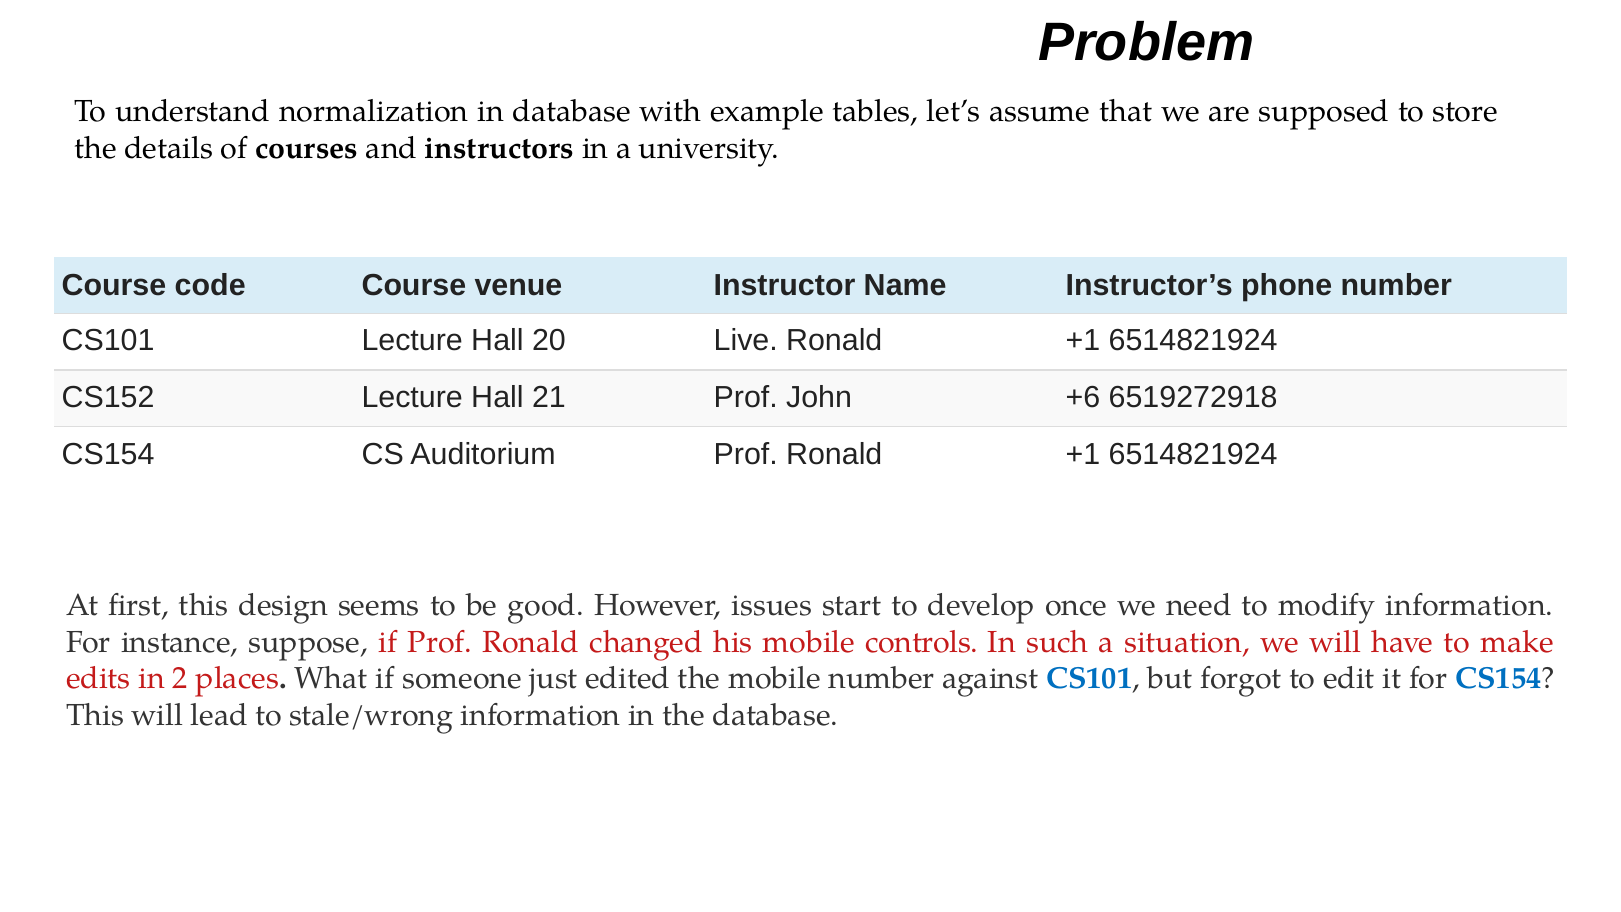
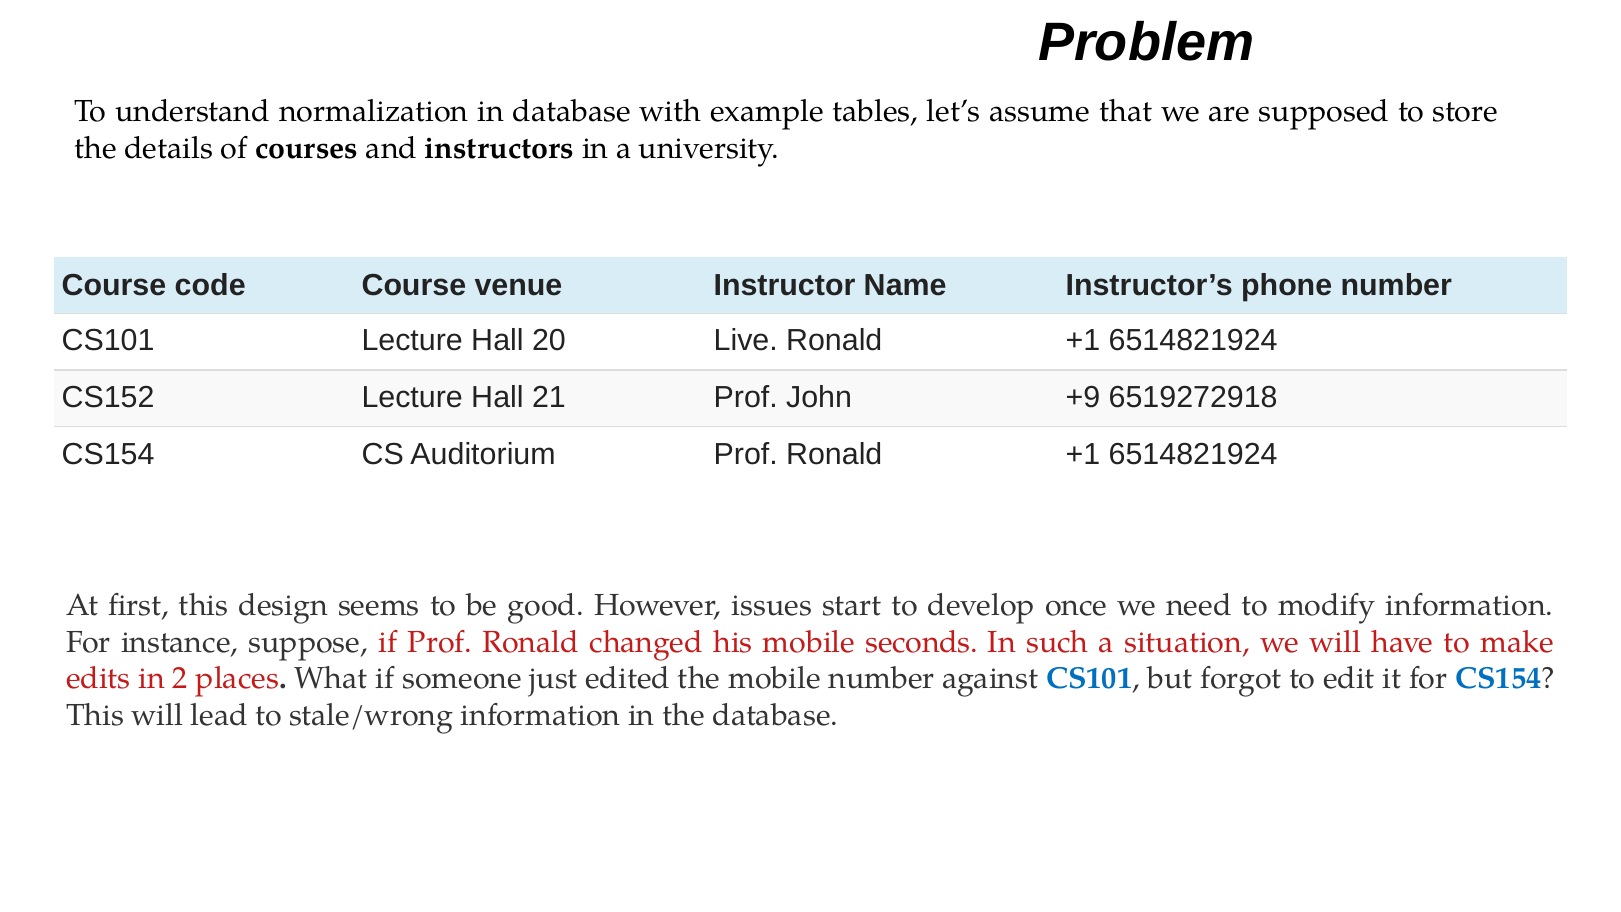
+6: +6 -> +9
controls: controls -> seconds
